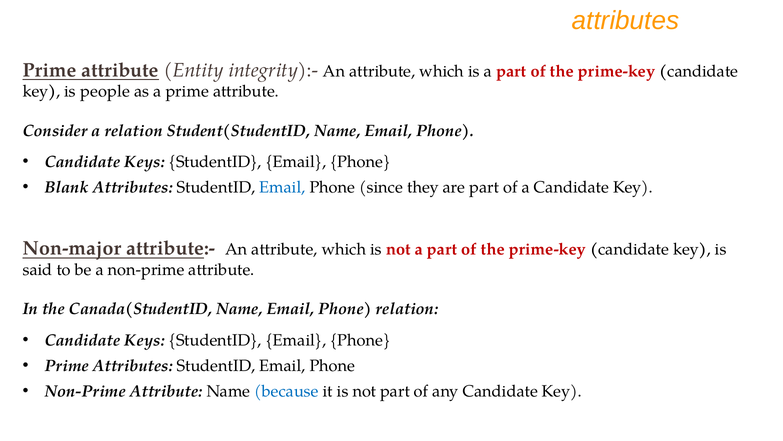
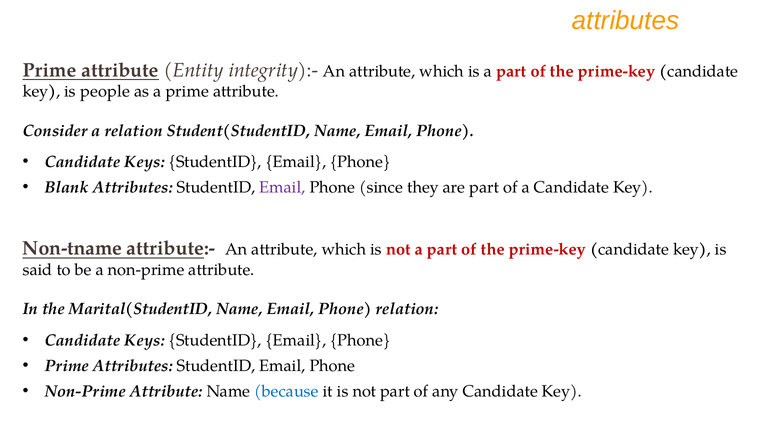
Email at (282, 187) colour: blue -> purple
Non-major: Non-major -> Non-tname
Canada(StudentID: Canada(StudentID -> Marital(StudentID
